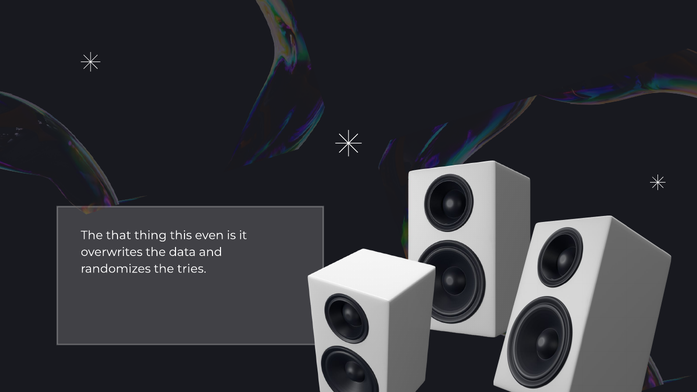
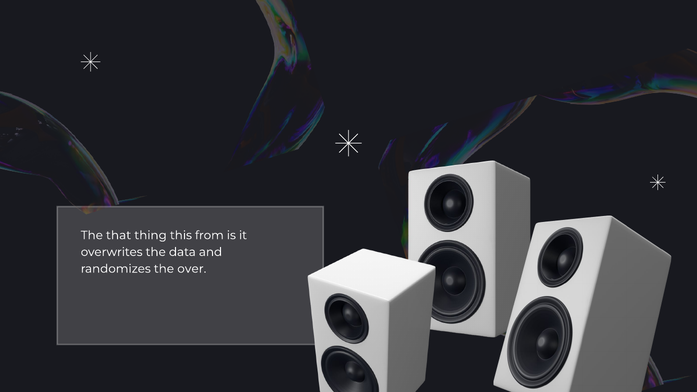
even: even -> from
tries: tries -> over
